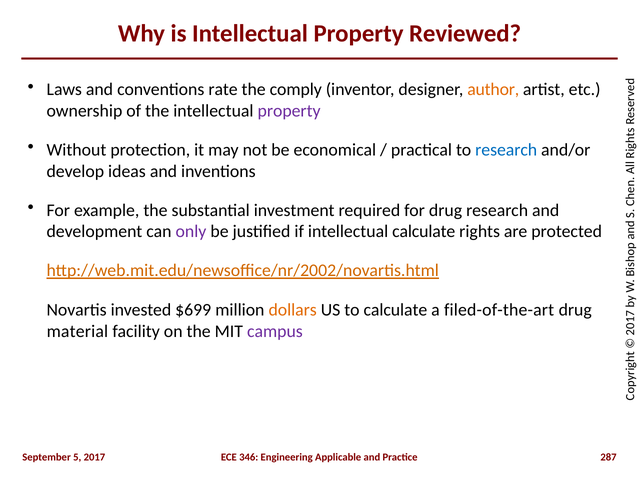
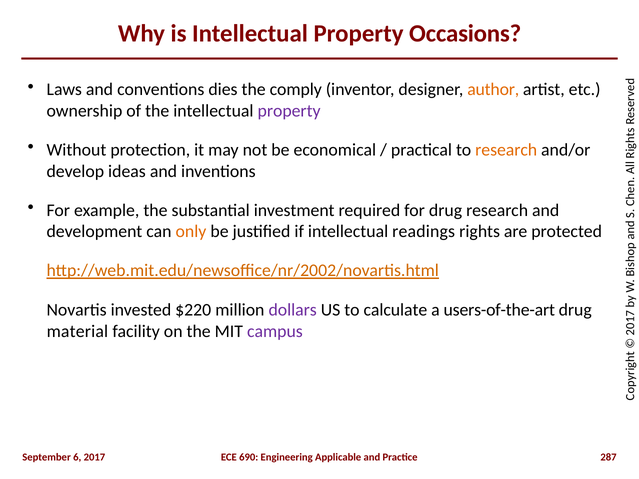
Reviewed: Reviewed -> Occasions
rate: rate -> dies
research at (506, 150) colour: blue -> orange
only colour: purple -> orange
intellectual calculate: calculate -> readings
$699: $699 -> $220
dollars colour: orange -> purple
filed-of-the-art: filed-of-the-art -> users-of-the-art
5: 5 -> 6
346: 346 -> 690
